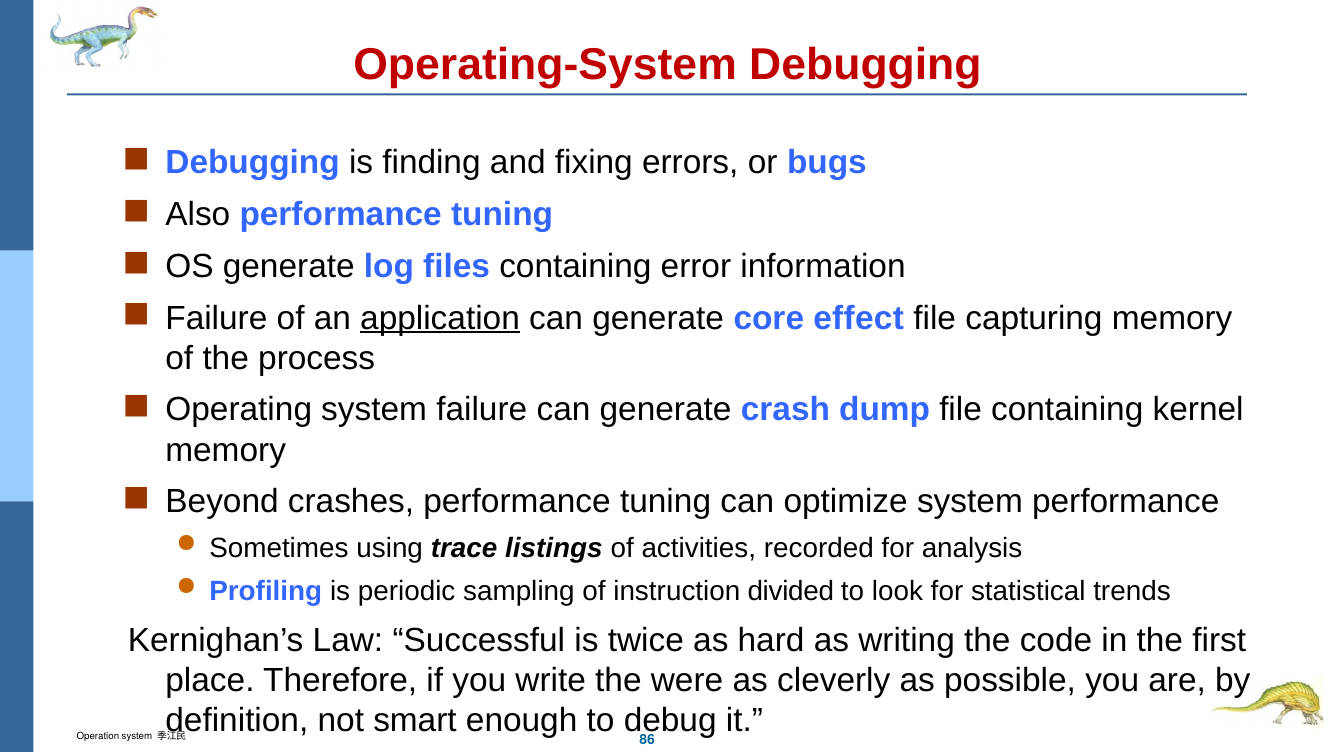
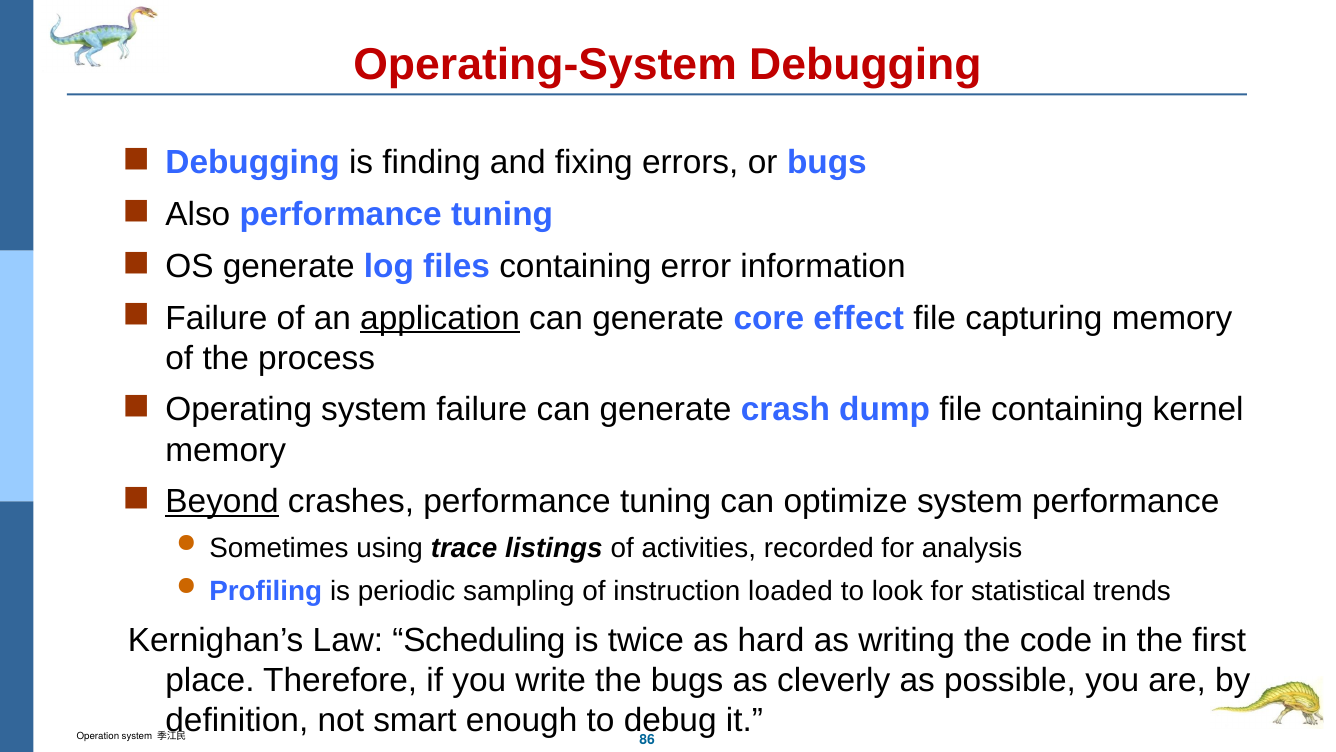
Beyond underline: none -> present
divided: divided -> loaded
Successful: Successful -> Scheduling
the were: were -> bugs
